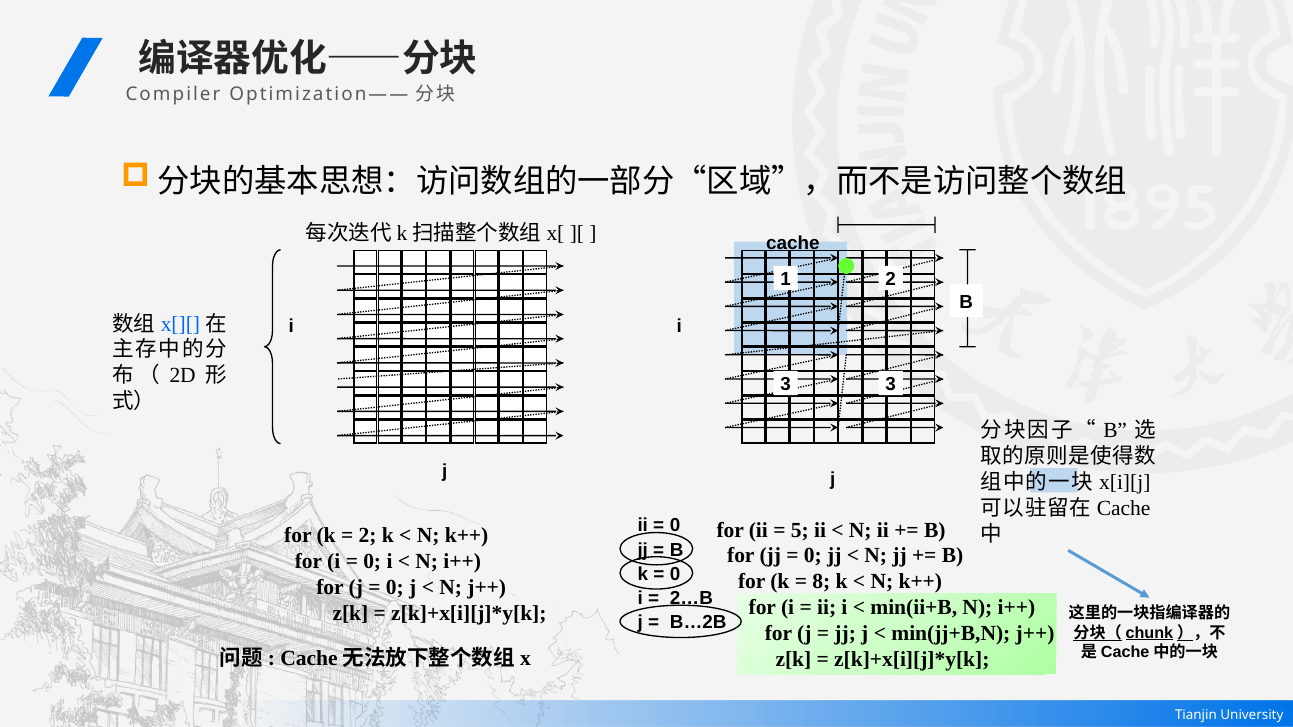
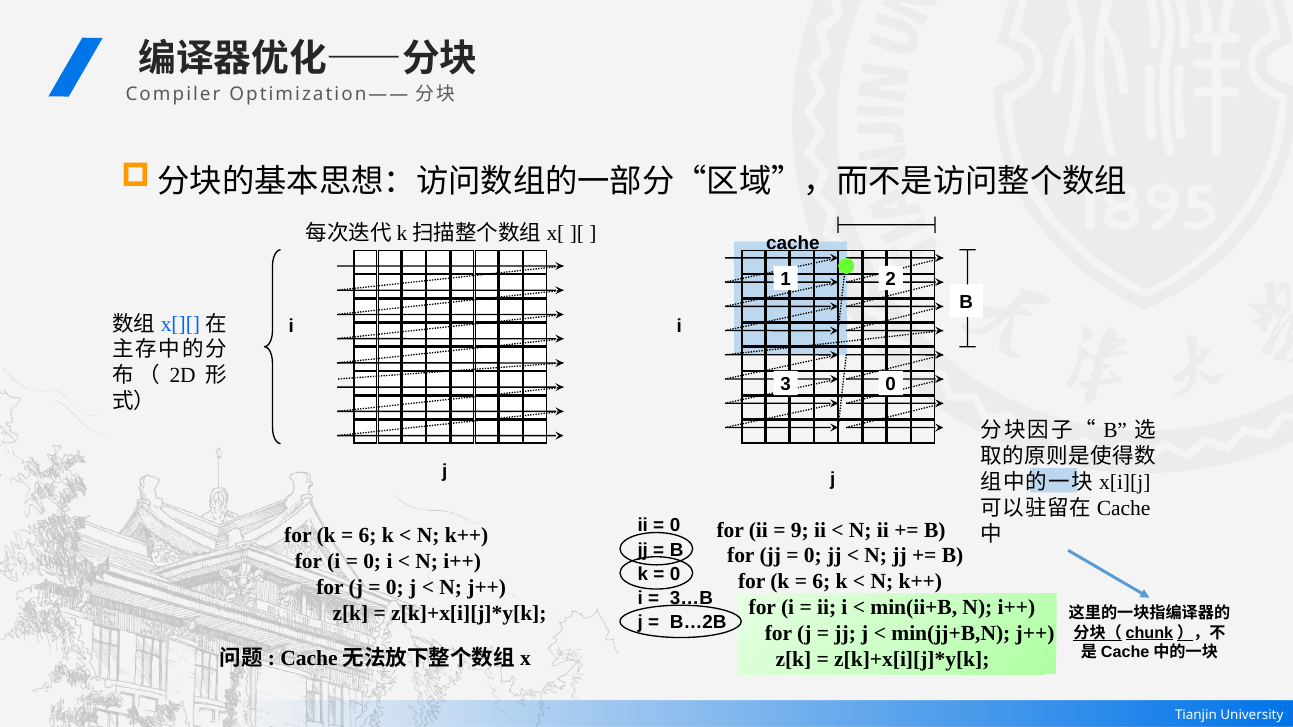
3 3: 3 -> 0
5: 5 -> 9
2 at (368, 536): 2 -> 6
8 at (821, 582): 8 -> 6
2…B: 2…B -> 3…B
